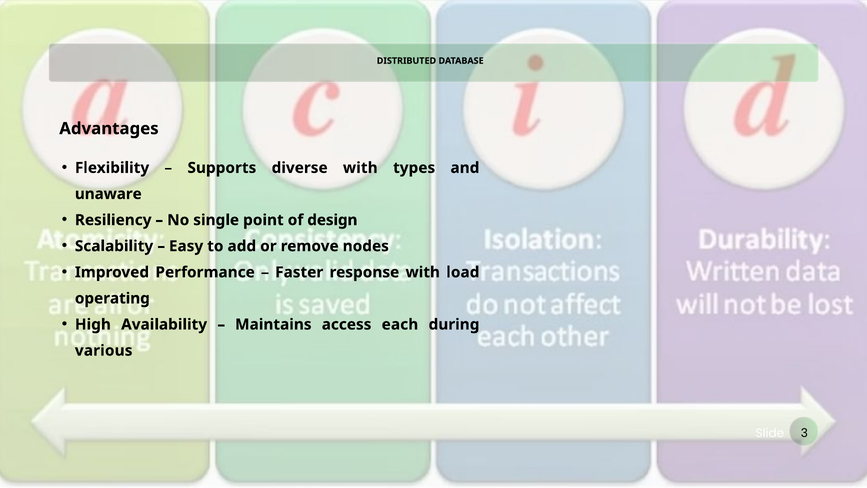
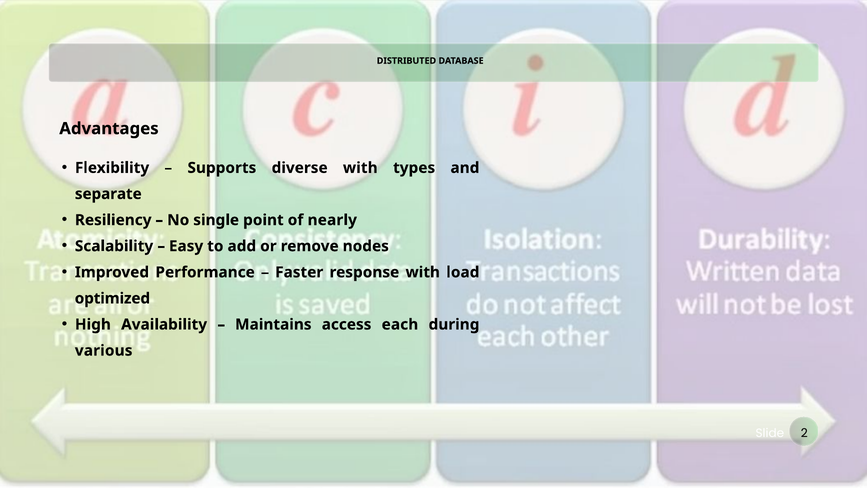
unaware: unaware -> separate
design: design -> nearly
operating: operating -> optimized
3: 3 -> 2
